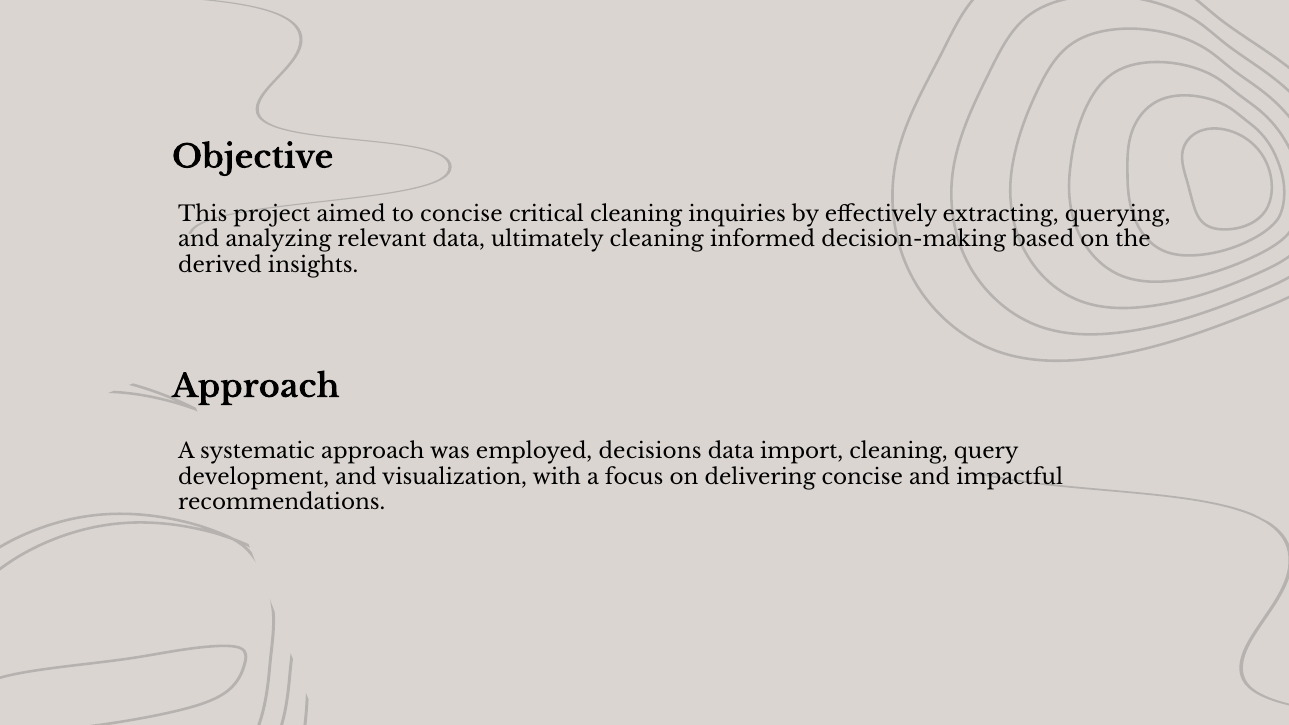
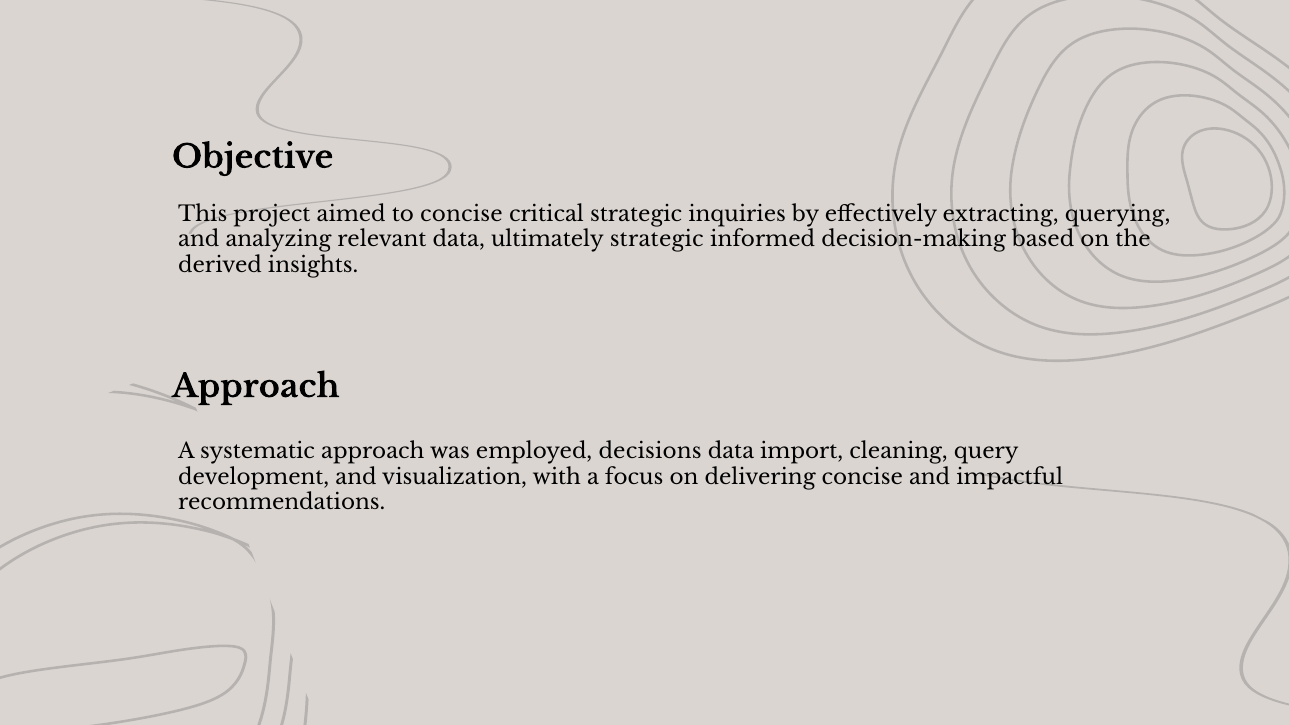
critical cleaning: cleaning -> strategic
ultimately cleaning: cleaning -> strategic
